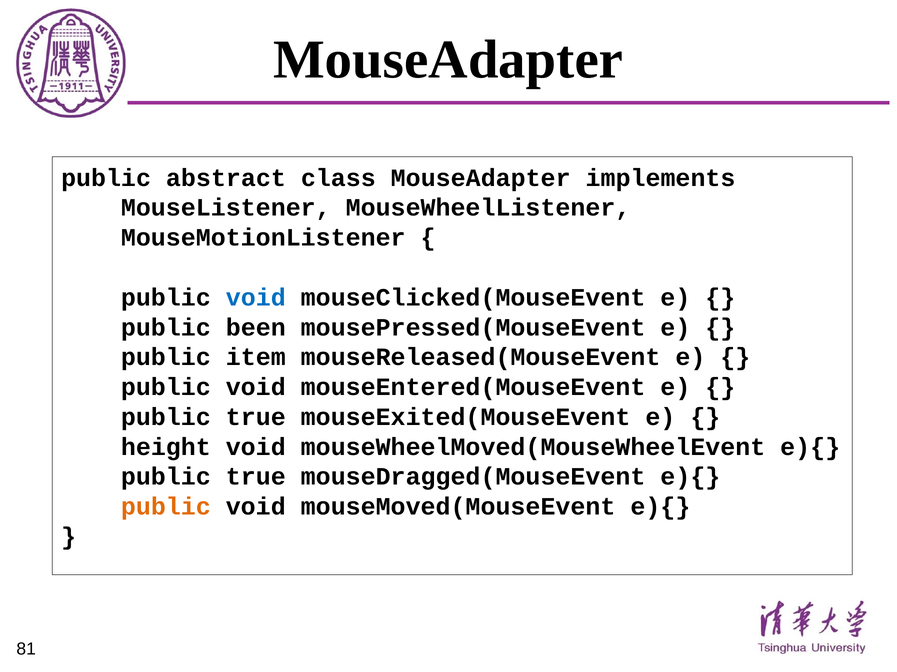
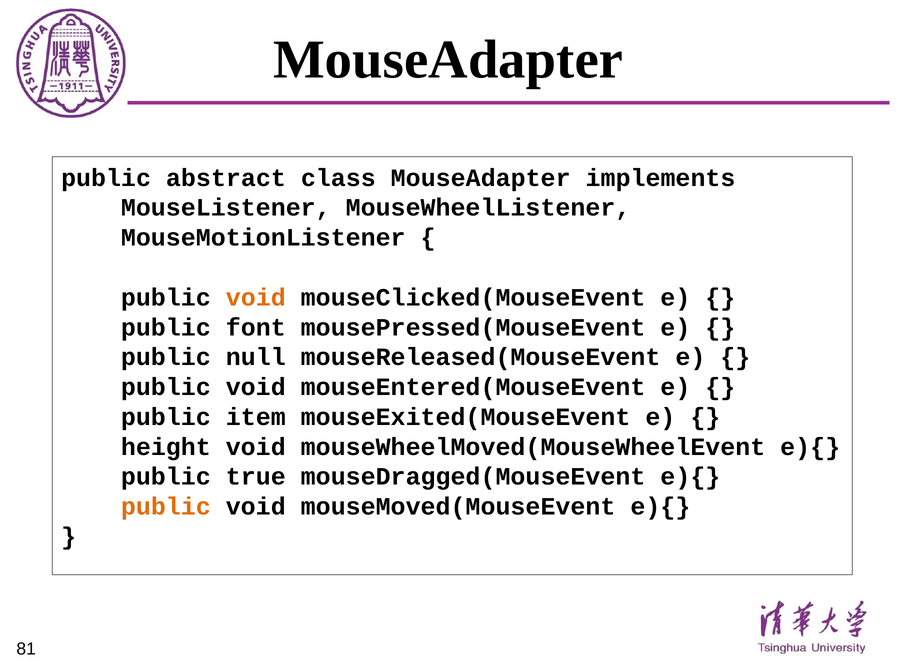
void at (256, 298) colour: blue -> orange
been: been -> font
item: item -> null
true at (256, 417): true -> item
